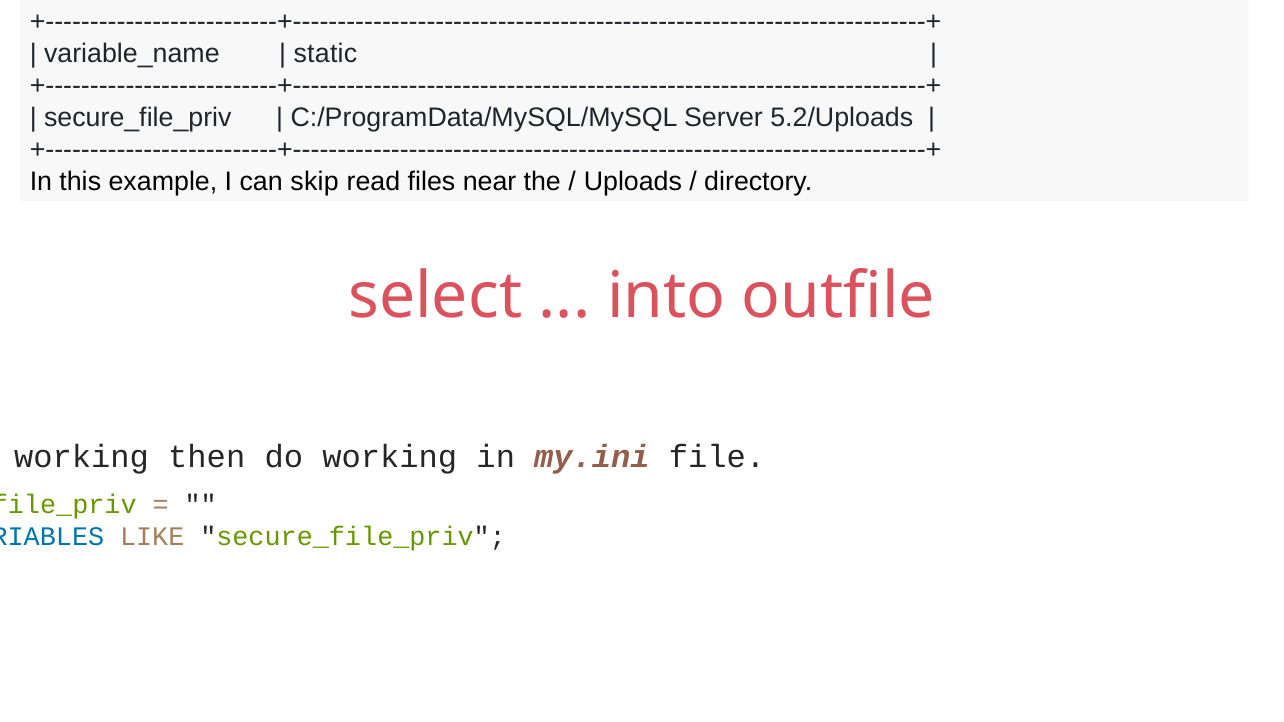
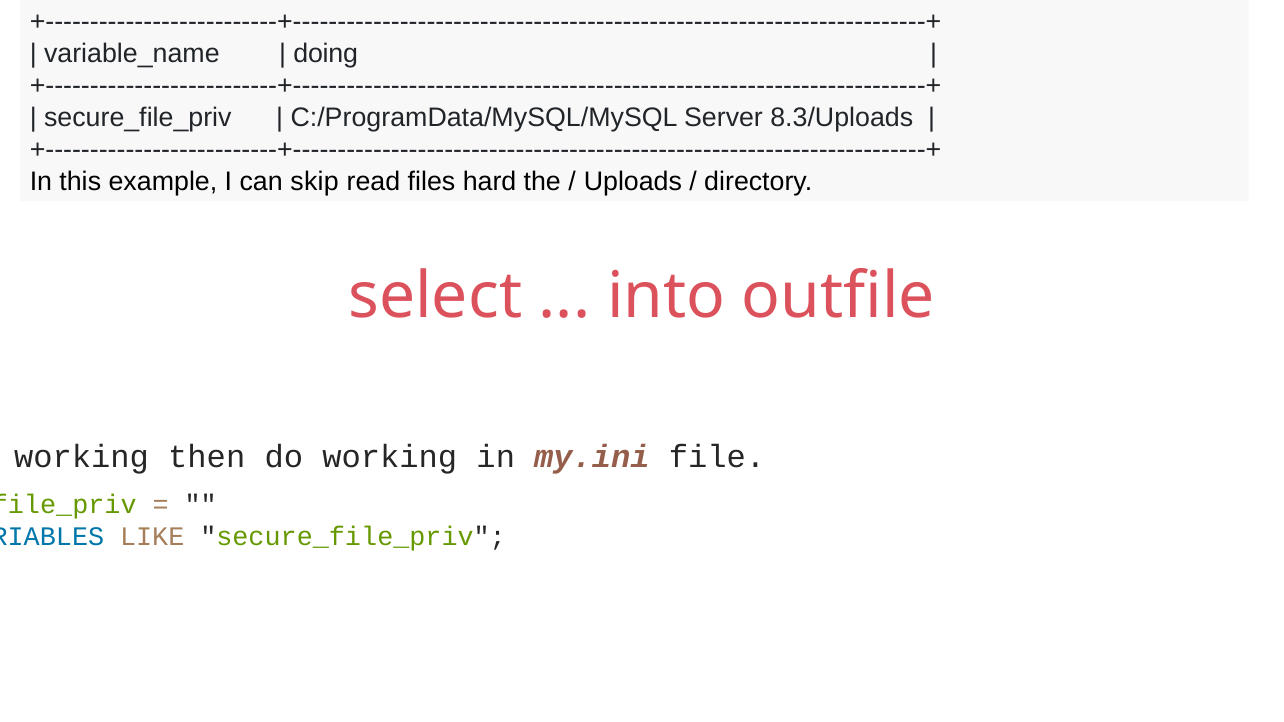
static: static -> doing
5.2/Uploads: 5.2/Uploads -> 8.3/Uploads
near: near -> hard
